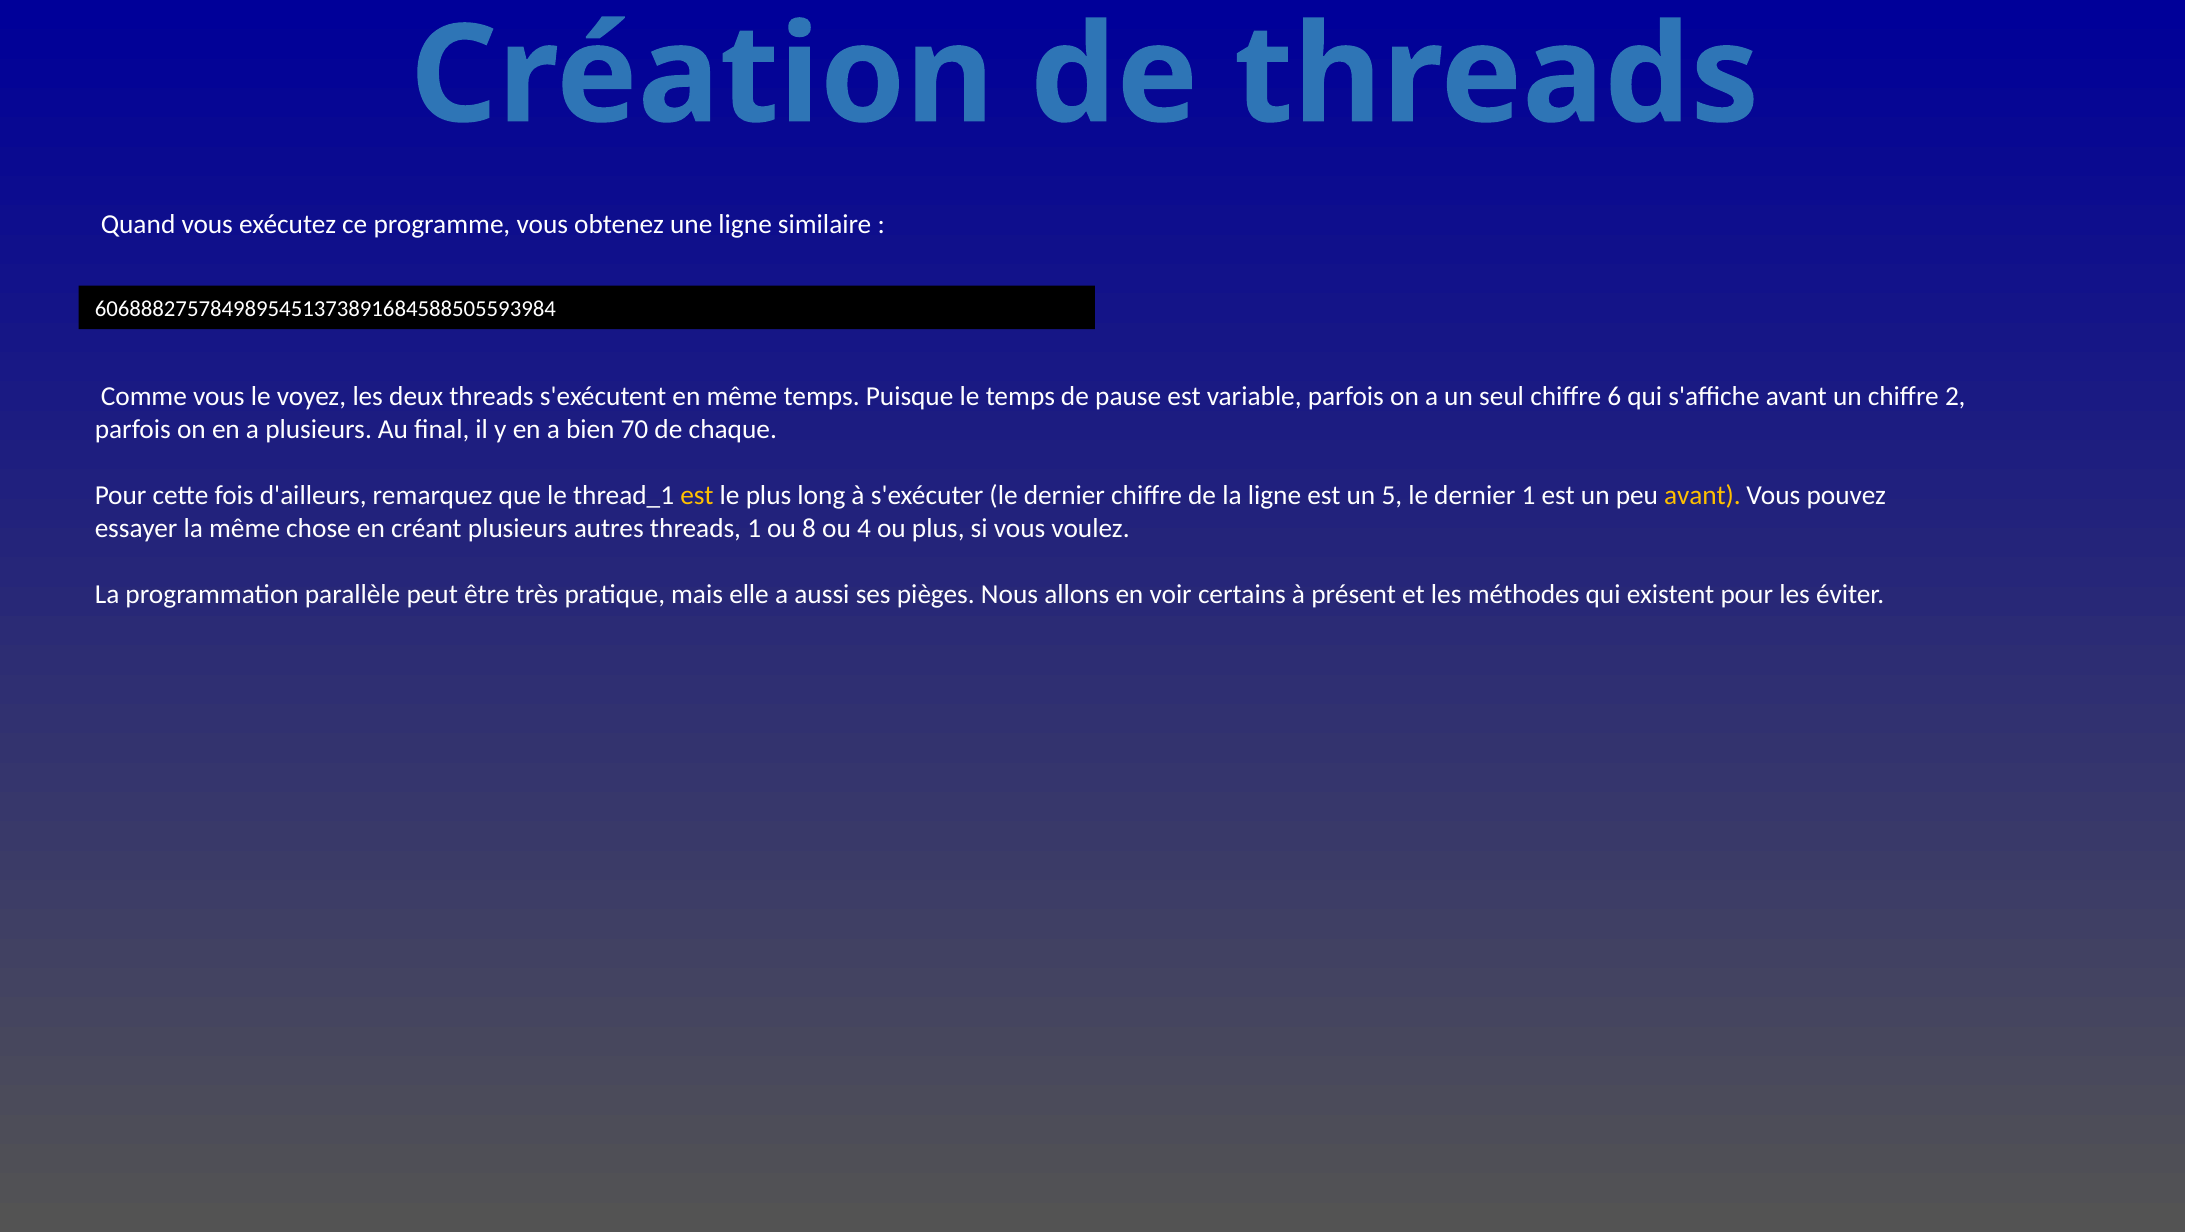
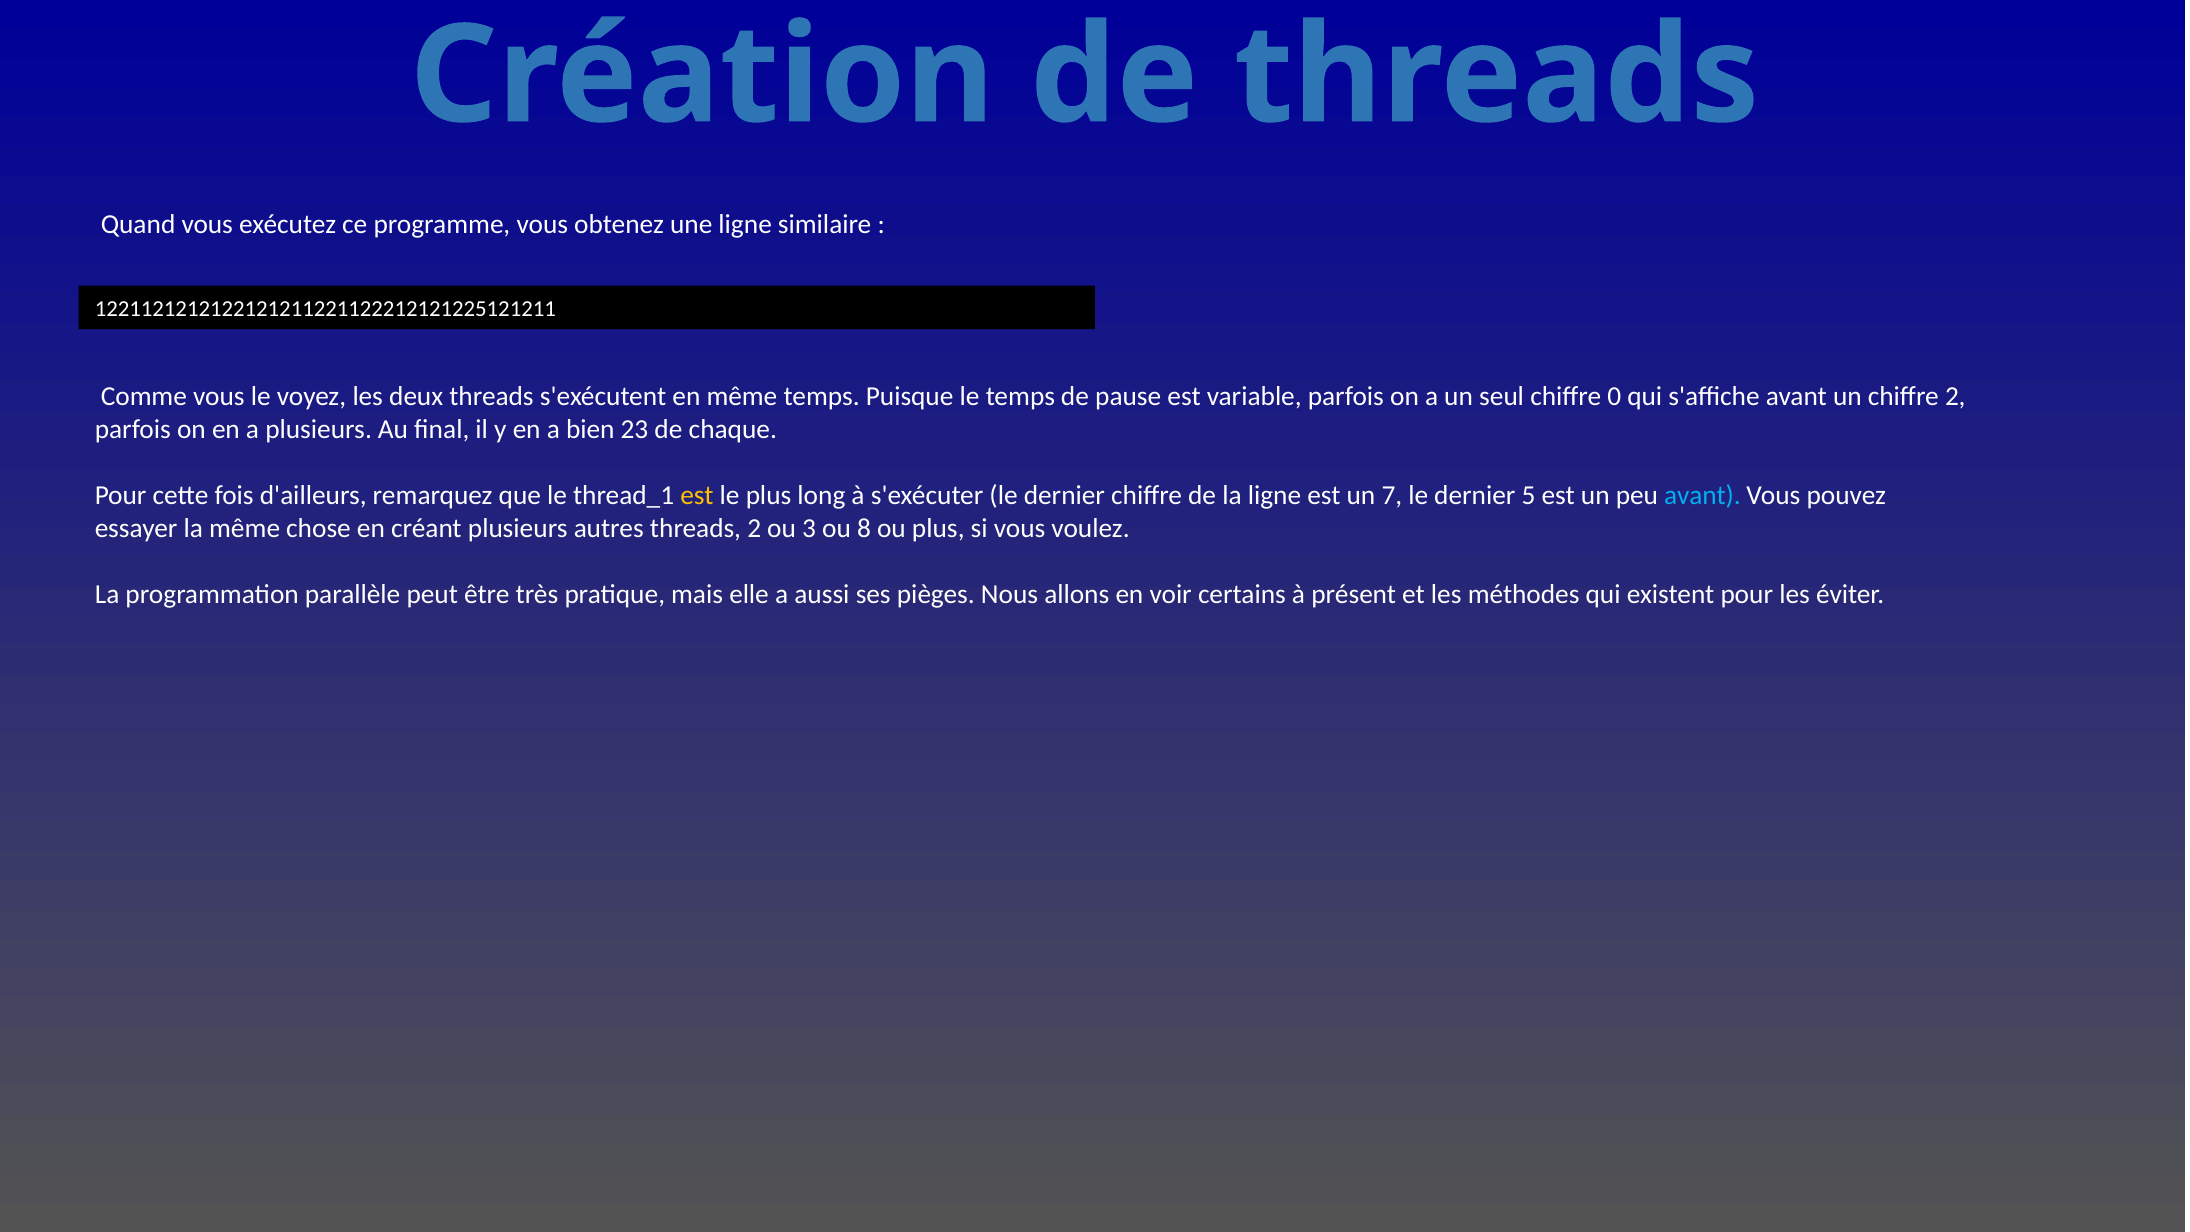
6068882757849895451373891684588505593984: 6068882757849895451373891684588505593984 -> 1221121212122121211221122212121225121211
6: 6 -> 0
70: 70 -> 23
5: 5 -> 7
dernier 1: 1 -> 5
avant at (1702, 495) colour: yellow -> light blue
threads 1: 1 -> 2
8: 8 -> 3
4: 4 -> 8
